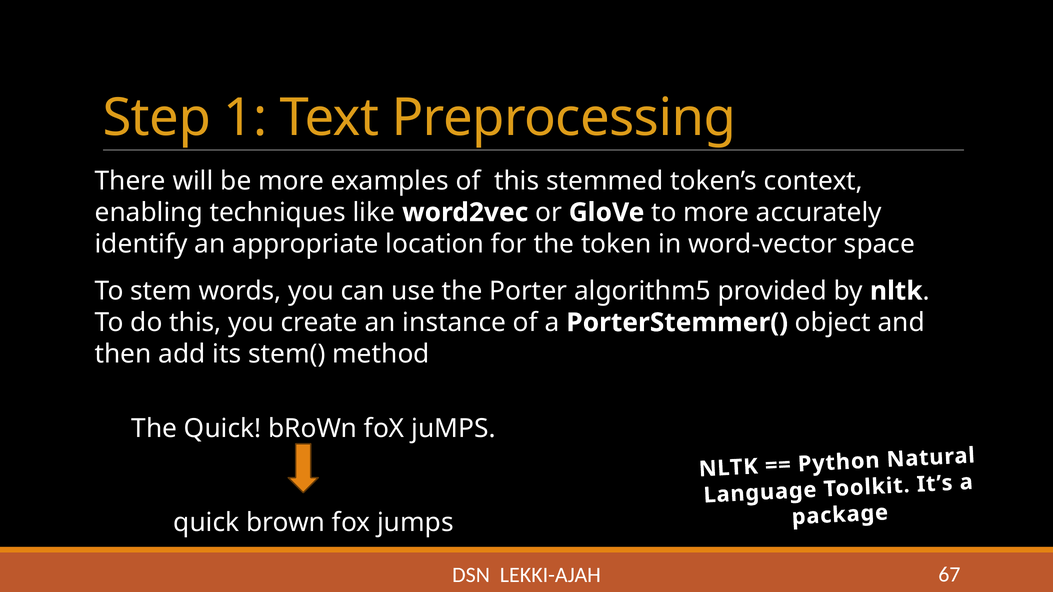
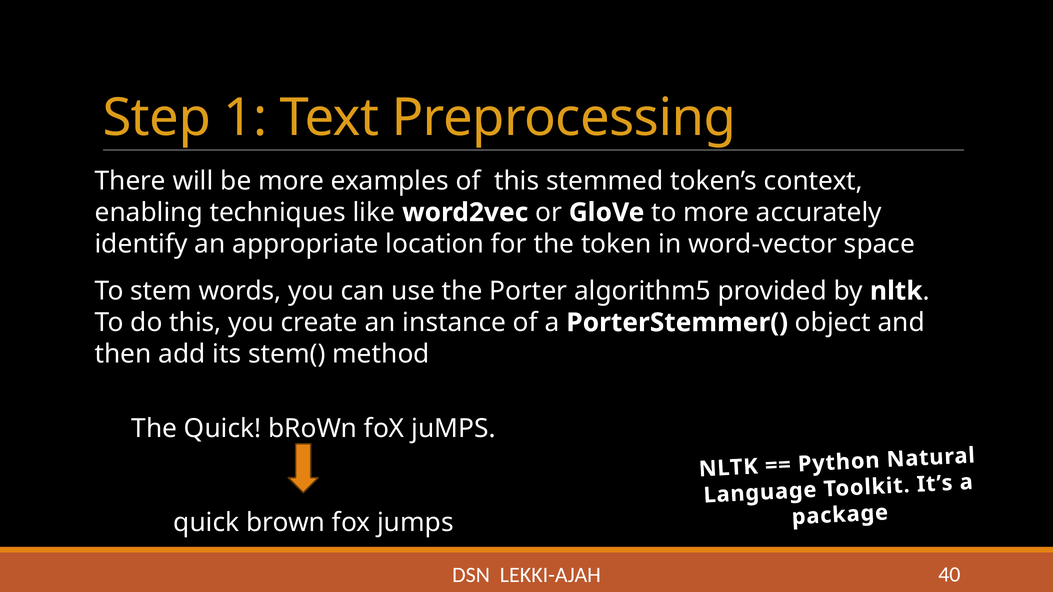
67: 67 -> 40
